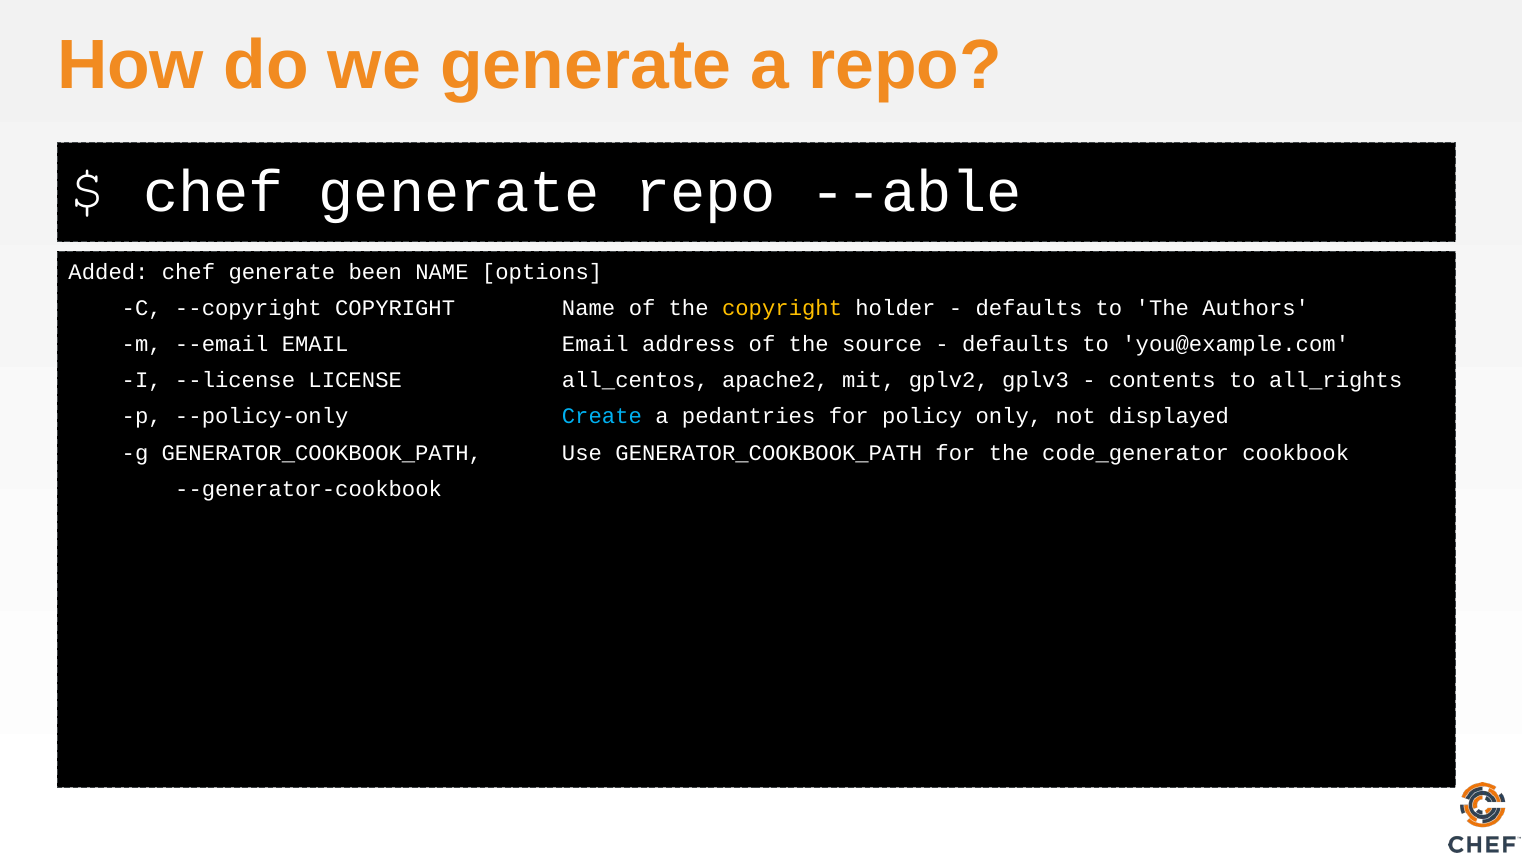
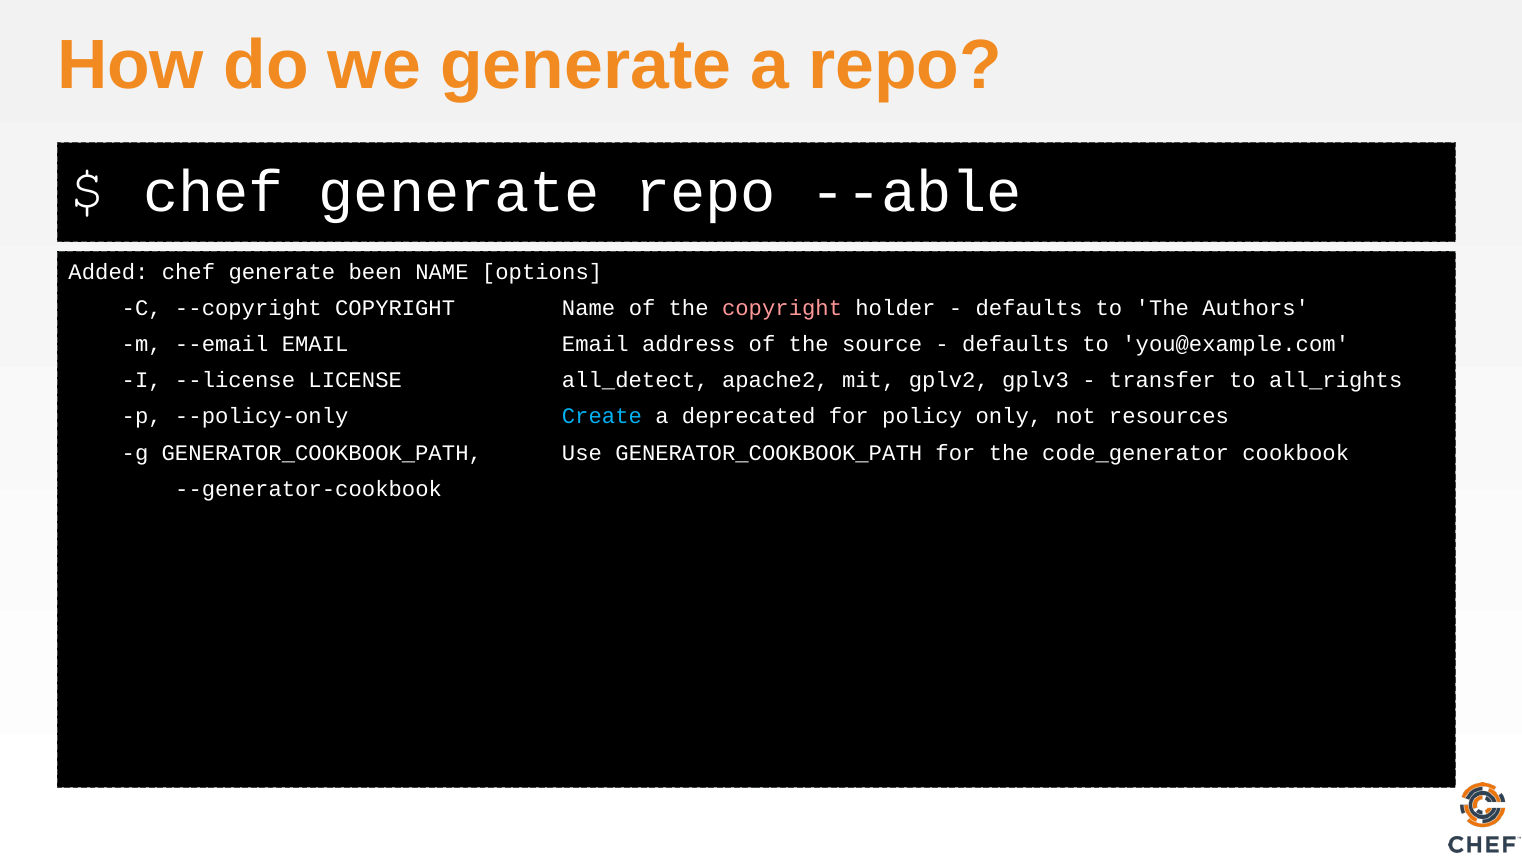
copyright at (782, 308) colour: yellow -> pink
all_centos: all_centos -> all_detect
contents: contents -> transfer
pedantries: pedantries -> deprecated
displayed: displayed -> resources
